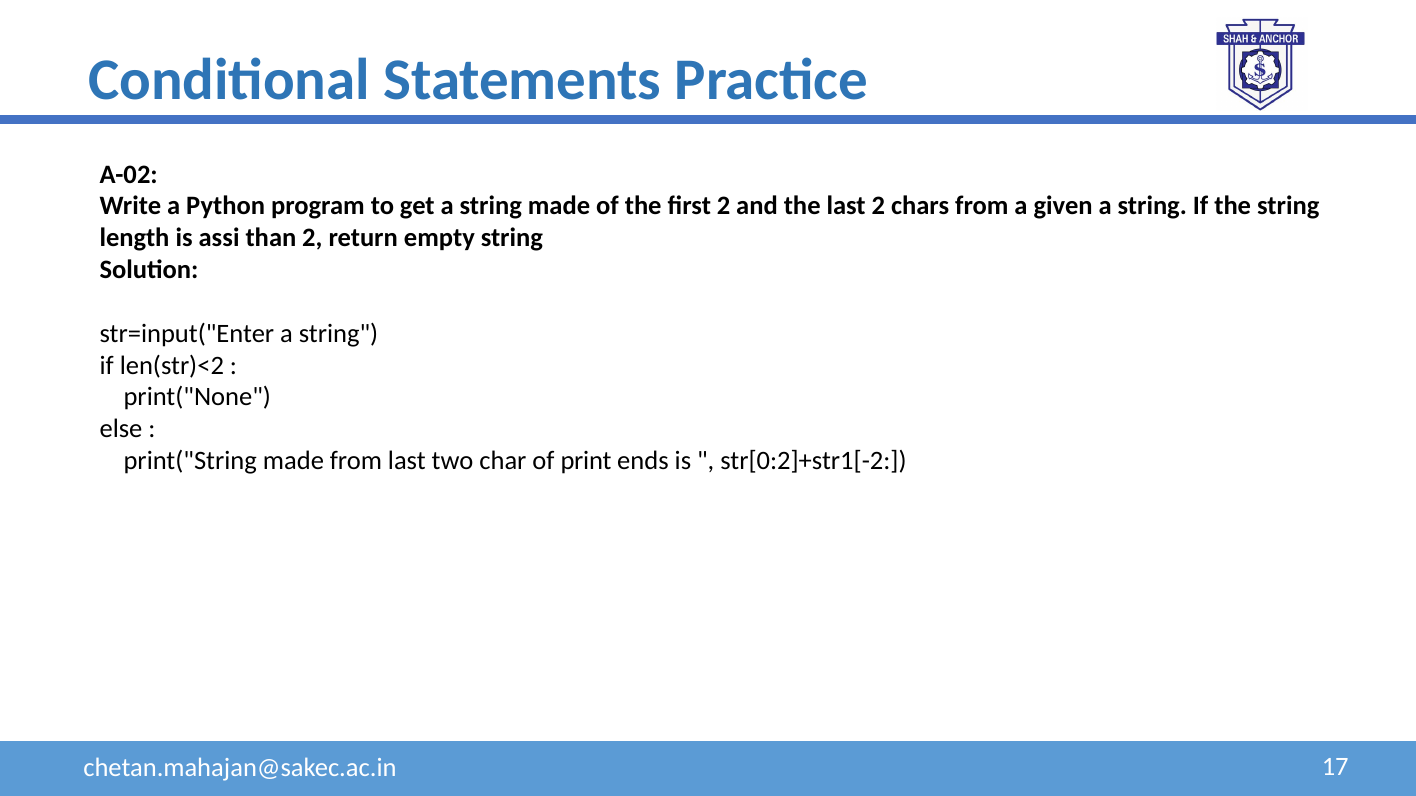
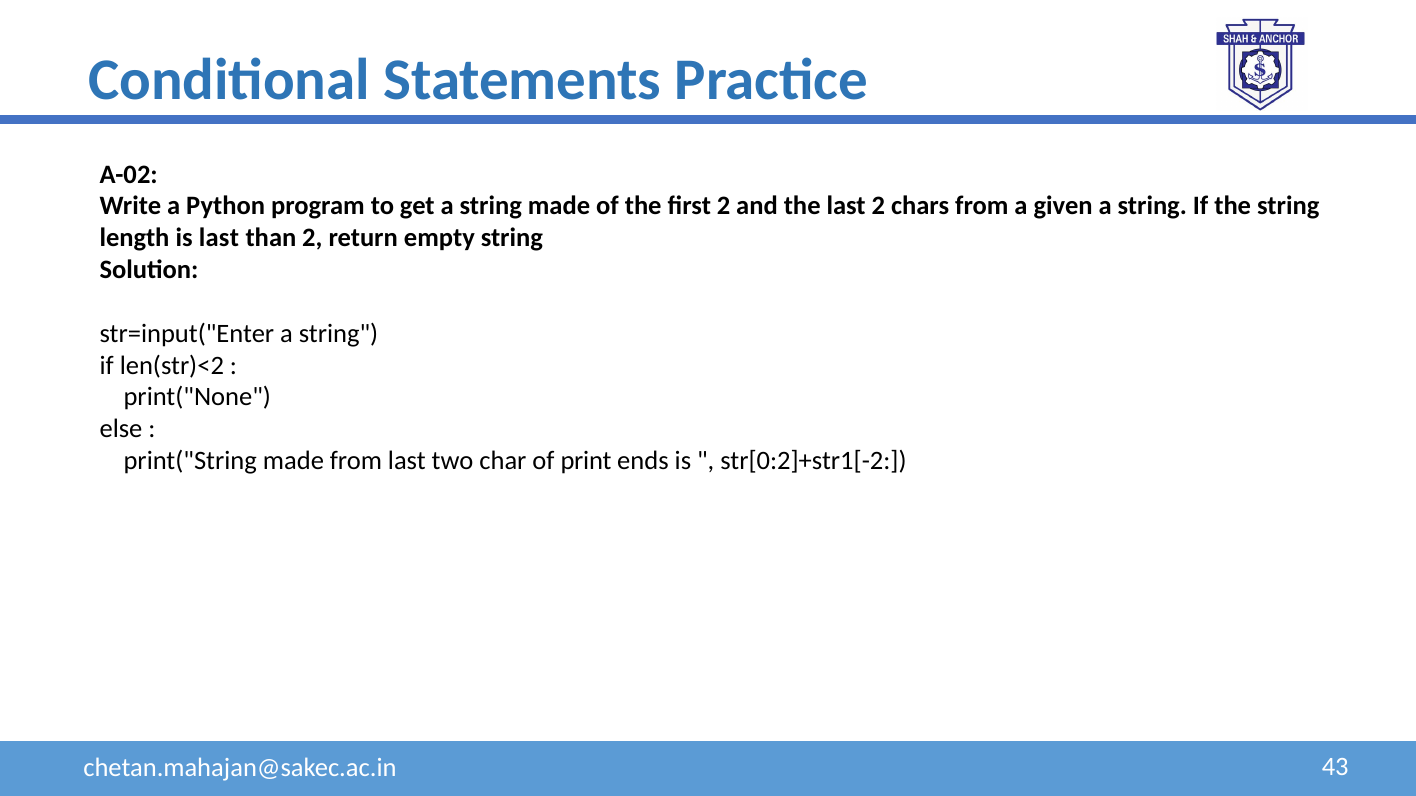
is assi: assi -> last
17: 17 -> 43
